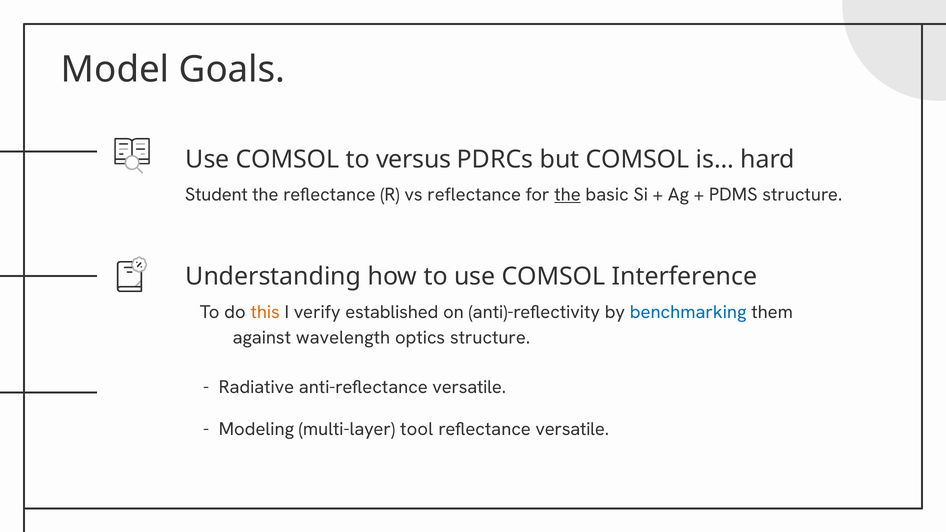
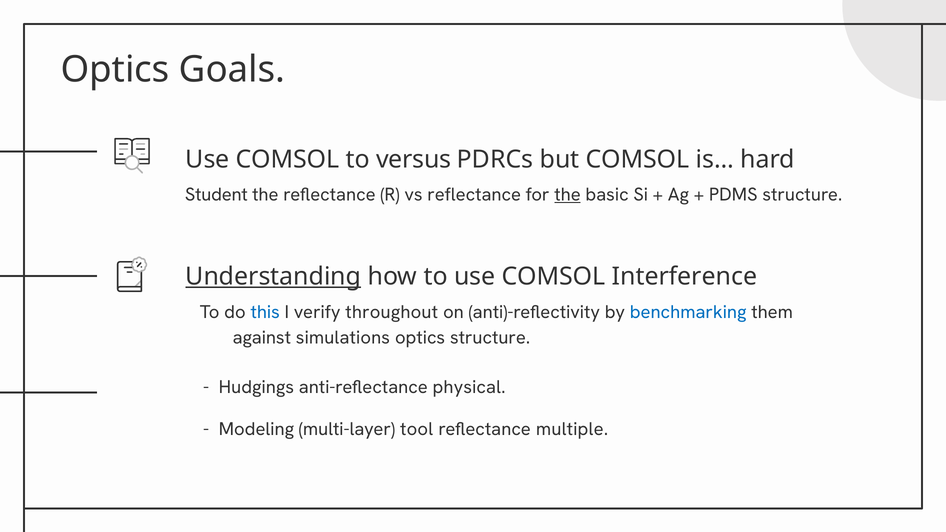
Model at (115, 70): Model -> Optics
Understanding underline: none -> present
this colour: orange -> blue
established: established -> throughout
wavelength: wavelength -> simulations
Radiative: Radiative -> Hudgings
anti-reflectance versatile: versatile -> physical
reflectance versatile: versatile -> multiple
